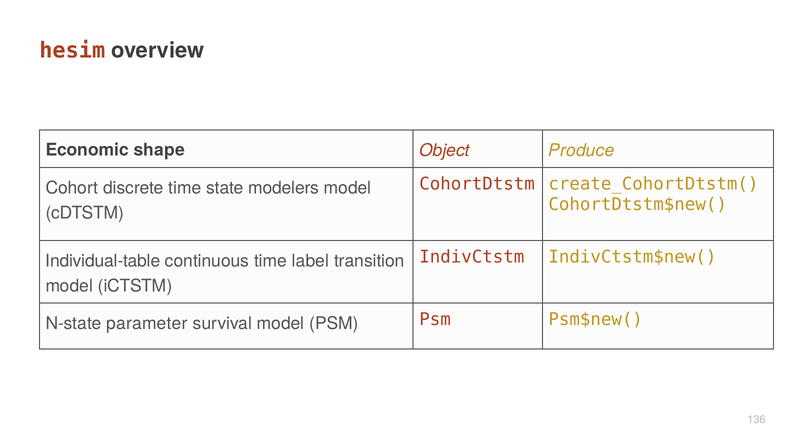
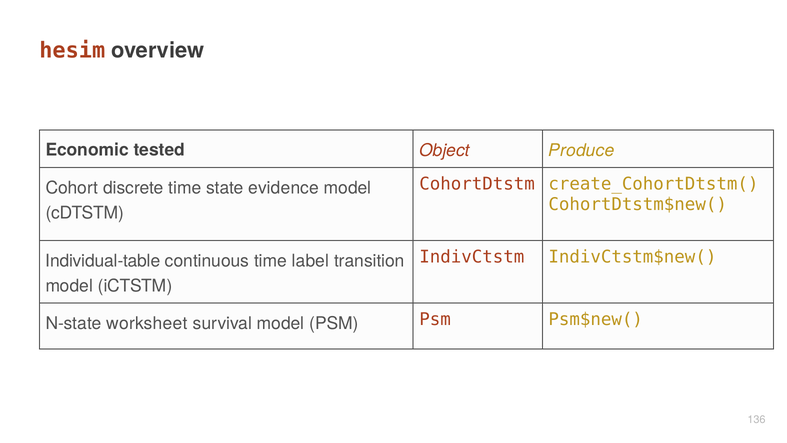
shape: shape -> tested
modelers: modelers -> evidence
parameter: parameter -> worksheet
